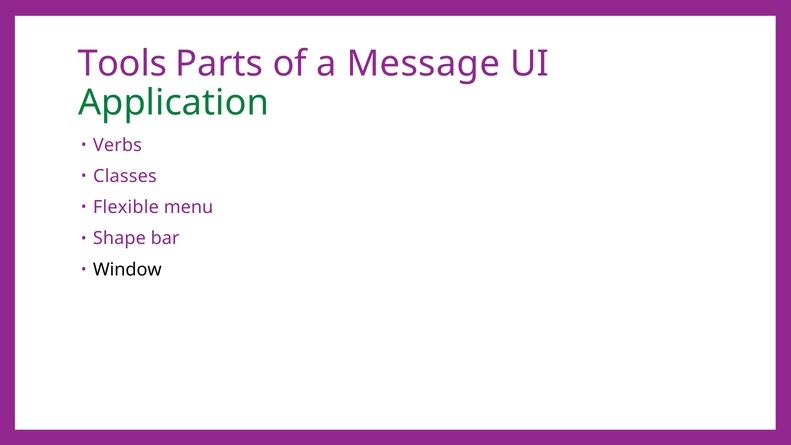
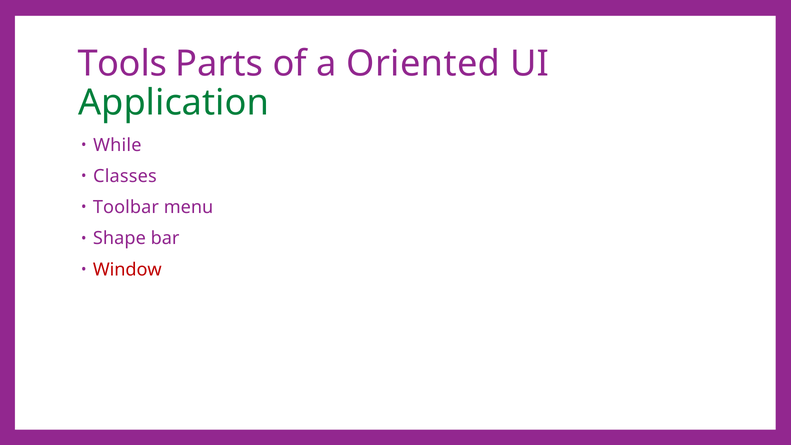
Message: Message -> Oriented
Verbs: Verbs -> While
Flexible: Flexible -> Toolbar
Window colour: black -> red
